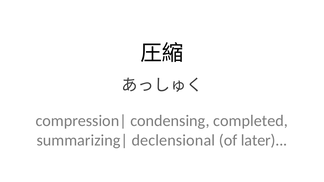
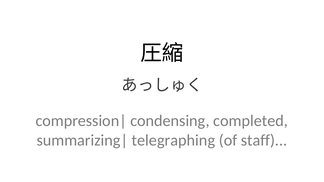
declensional: declensional -> telegraphing
later: later -> staff
